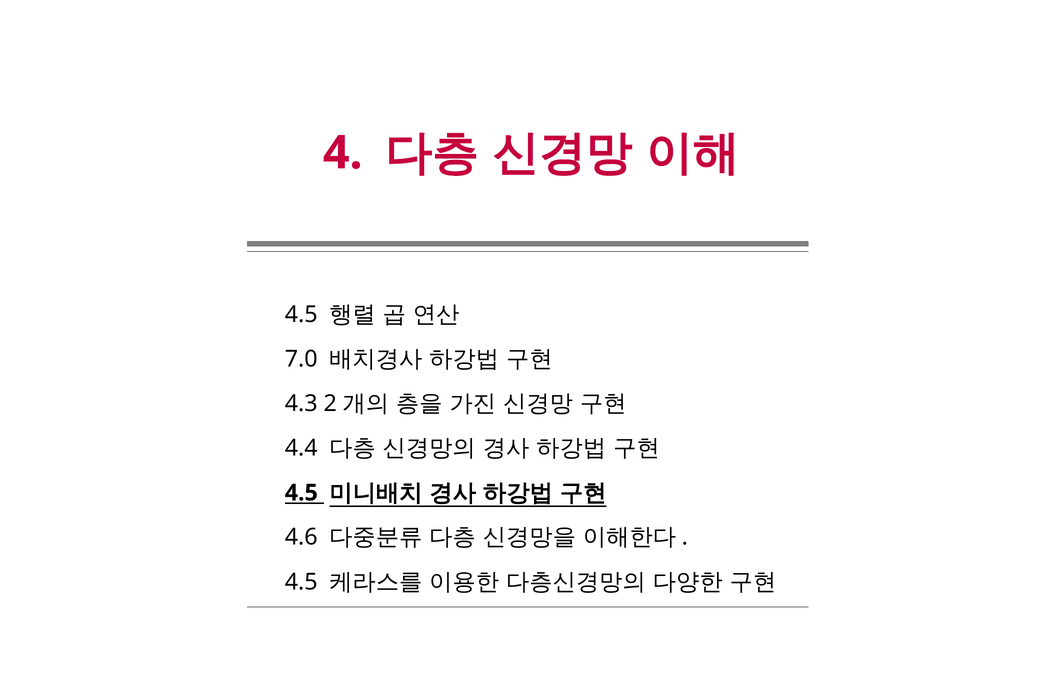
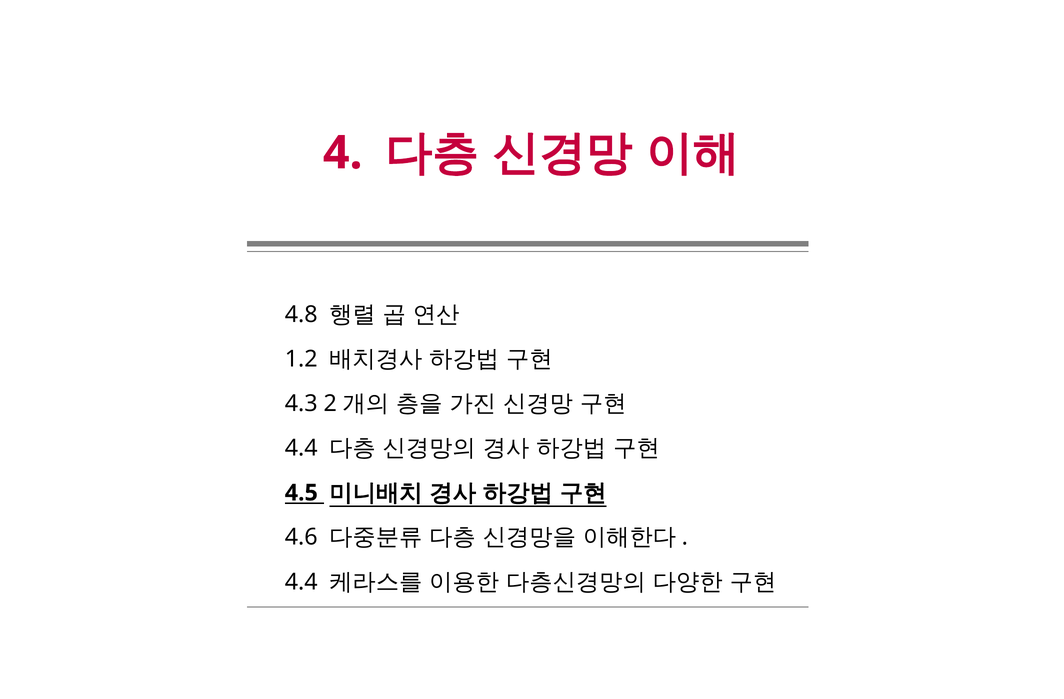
4.5 at (301, 315): 4.5 -> 4.8
7.0: 7.0 -> 1.2
4.5 at (301, 582): 4.5 -> 4.4
